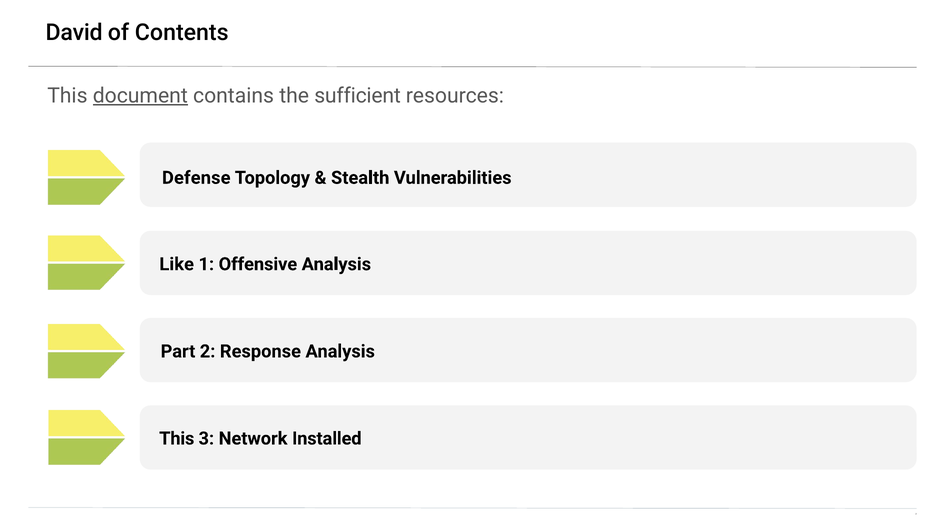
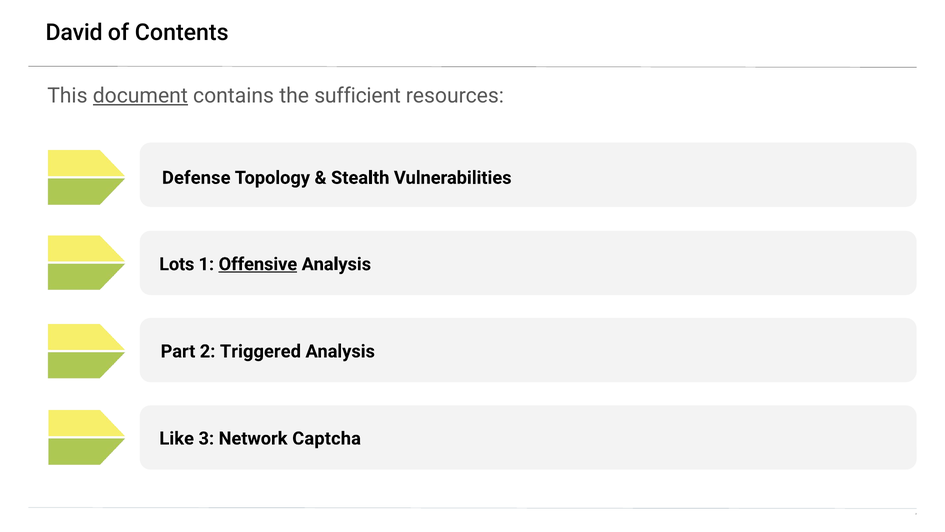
Like: Like -> Lots
Offensive underline: none -> present
Response: Response -> Triggered
This at (177, 438): This -> Like
Installed: Installed -> Captcha
